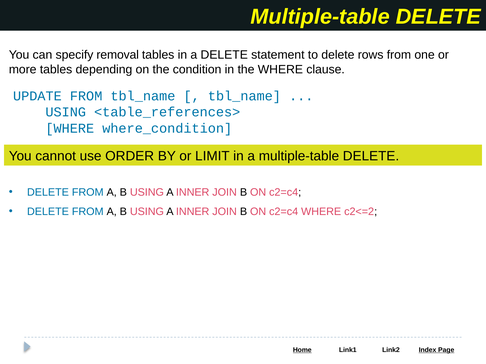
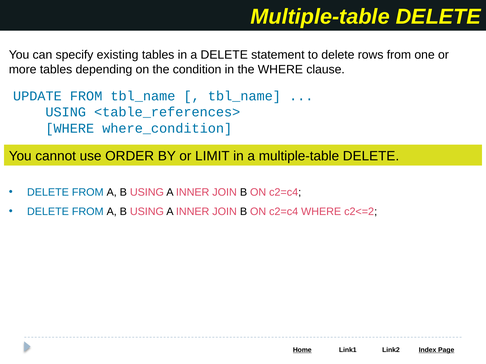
removal: removal -> existing
